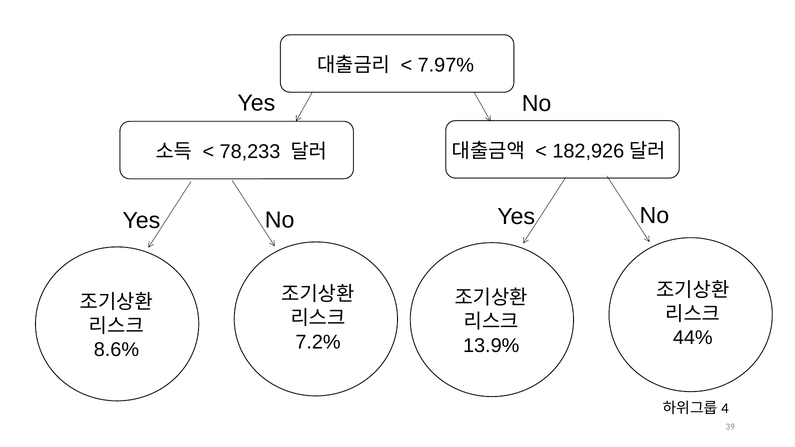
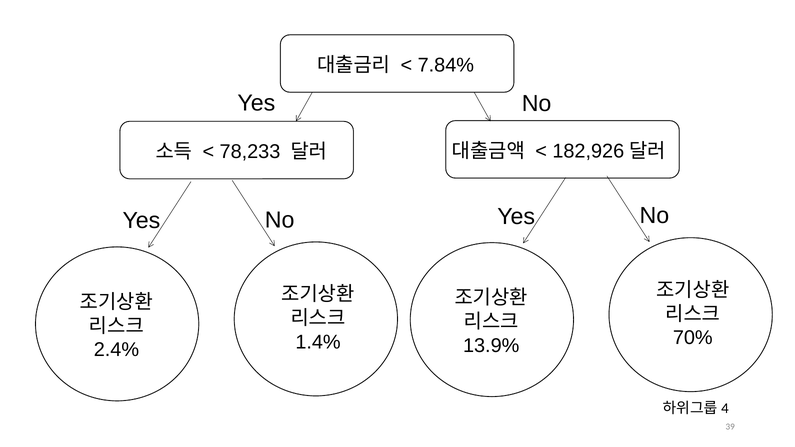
7.97%: 7.97% -> 7.84%
44%: 44% -> 70%
7.2%: 7.2% -> 1.4%
8.6%: 8.6% -> 2.4%
